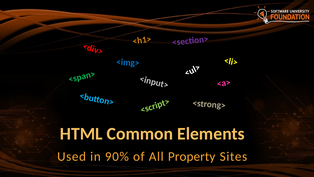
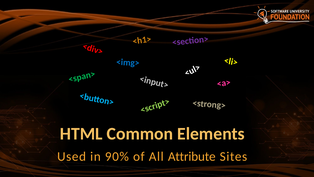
Property: Property -> Attribute
